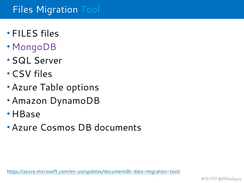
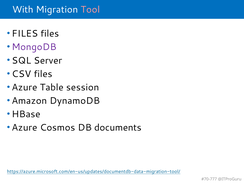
Files at (23, 10): Files -> With
Tool colour: light blue -> pink
options: options -> session
